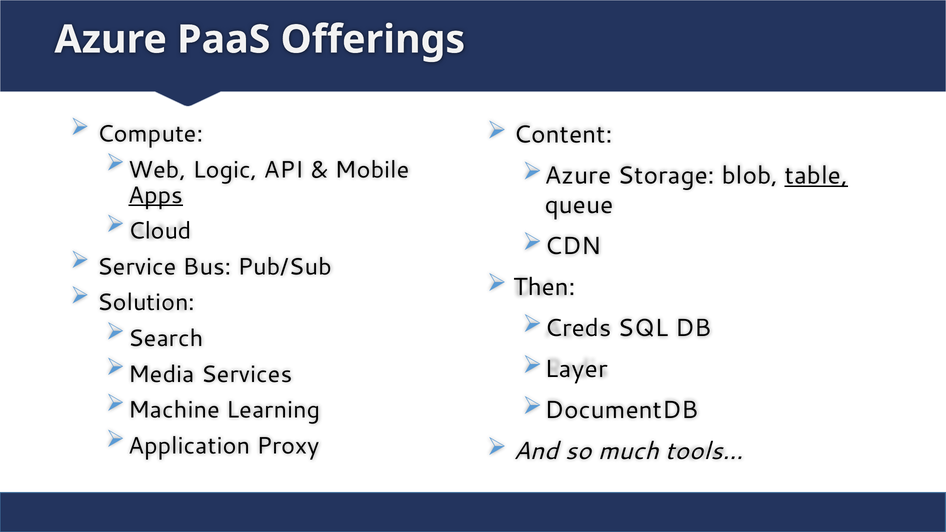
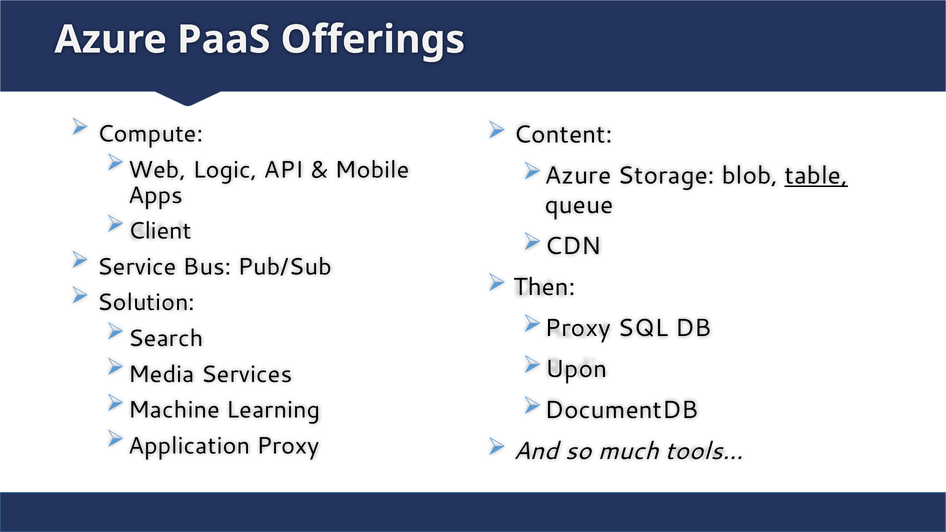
Apps underline: present -> none
Cloud: Cloud -> Client
Creds at (578, 328): Creds -> Proxy
Layer: Layer -> Upon
